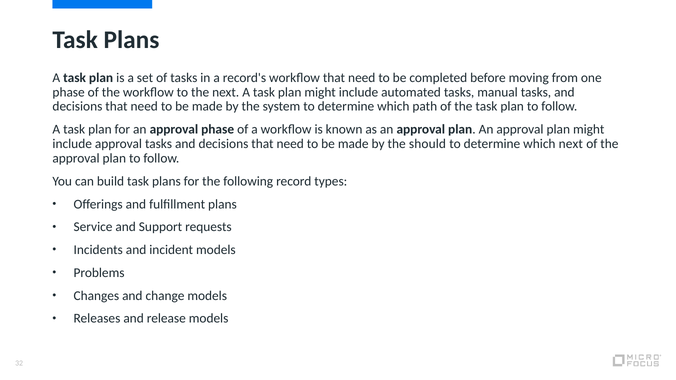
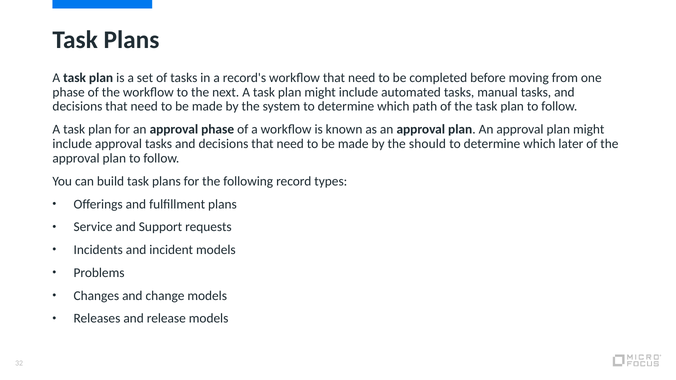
which next: next -> later
